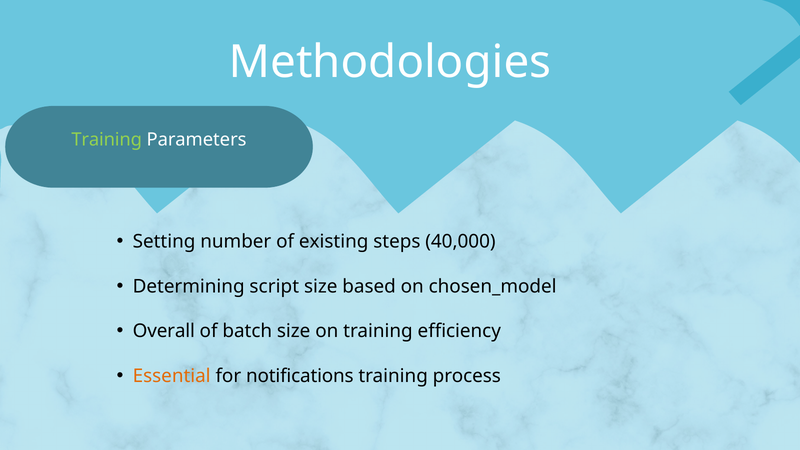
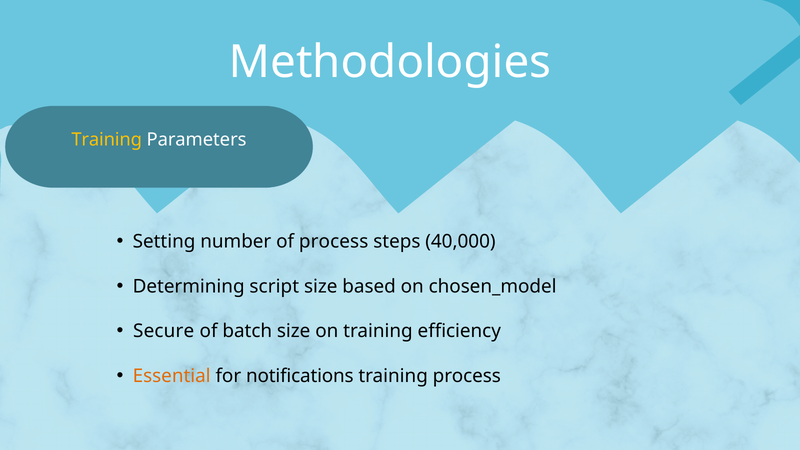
Training at (107, 140) colour: light green -> yellow
of existing: existing -> process
Overall: Overall -> Secure
